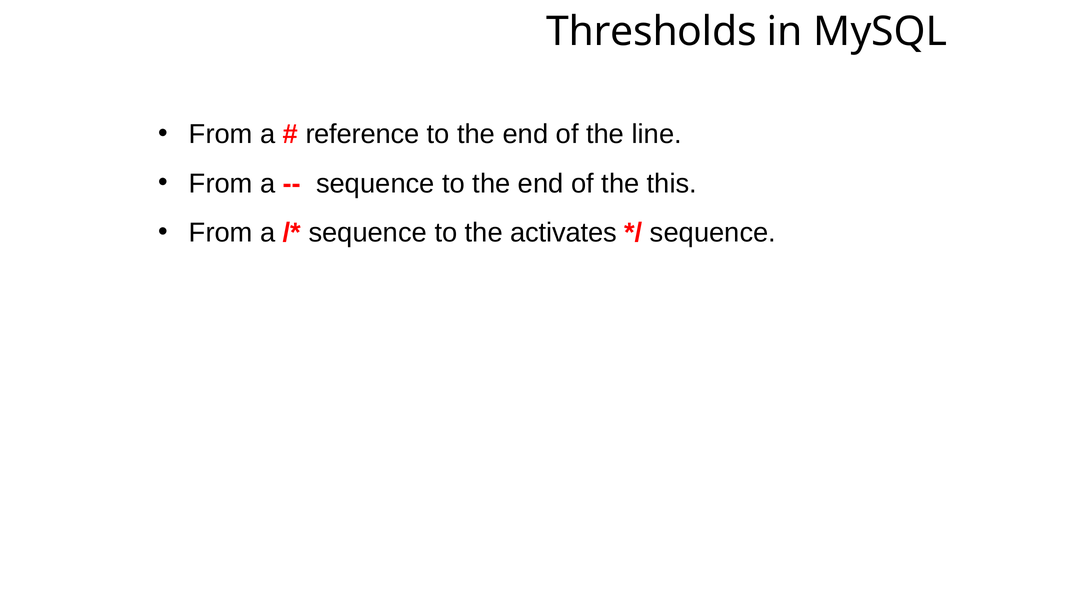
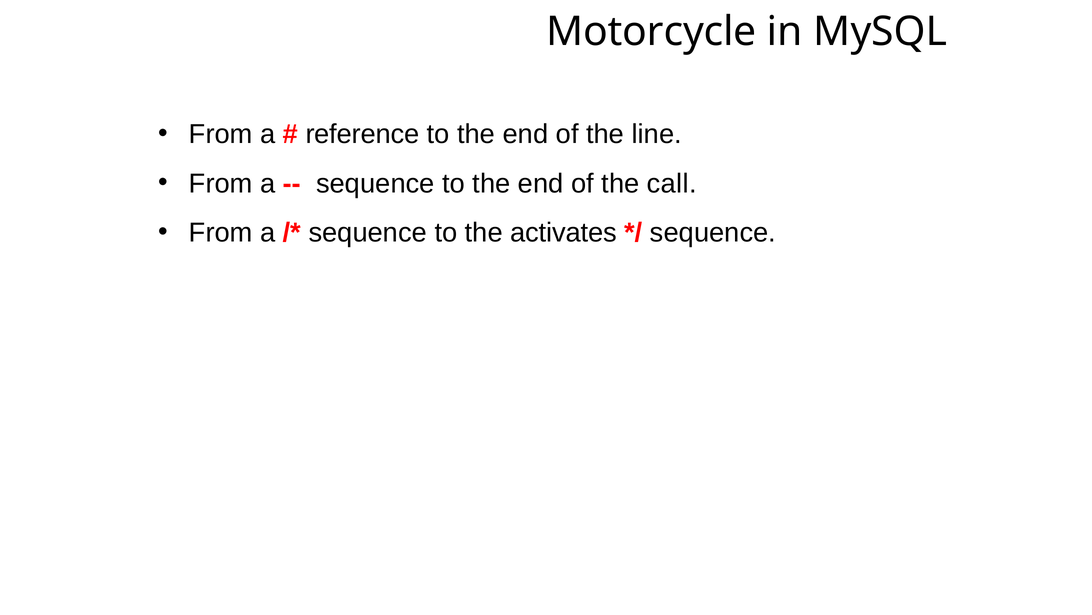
Thresholds: Thresholds -> Motorcycle
this: this -> call
